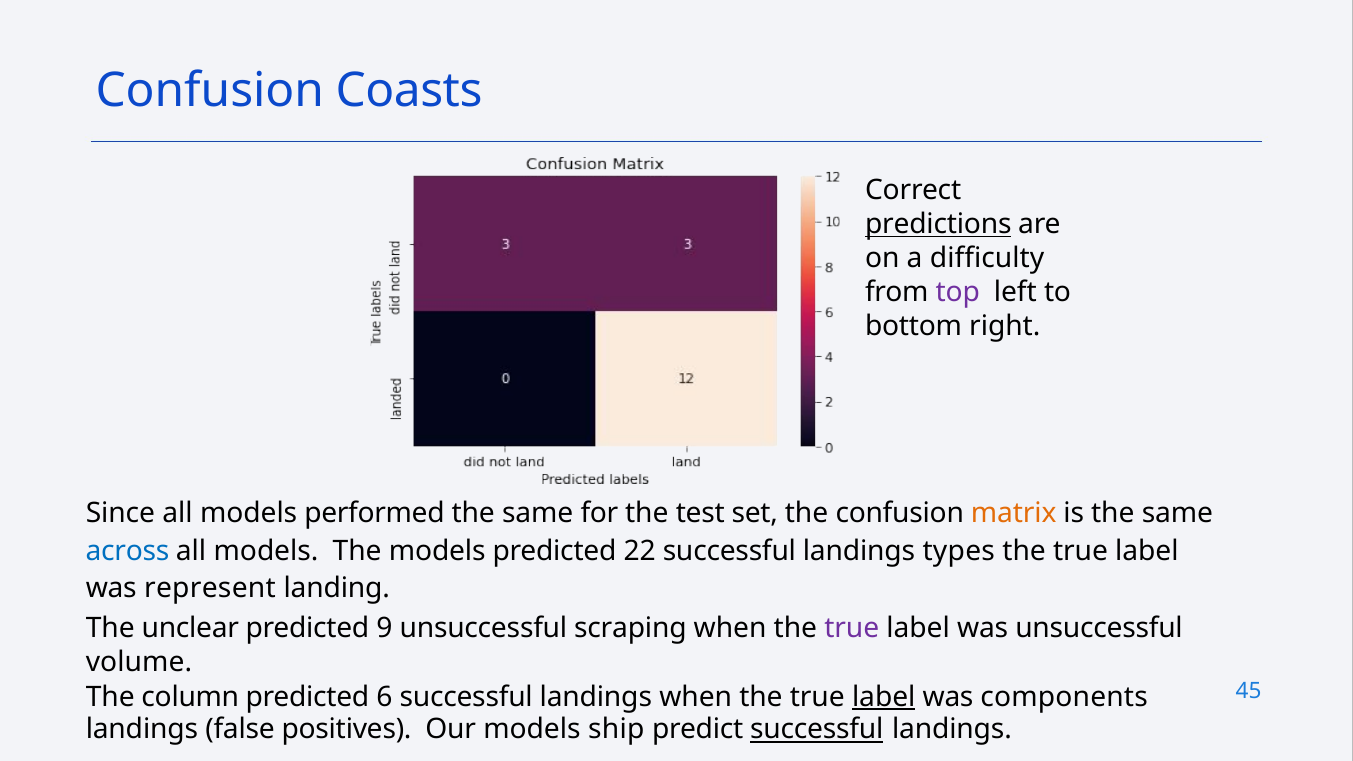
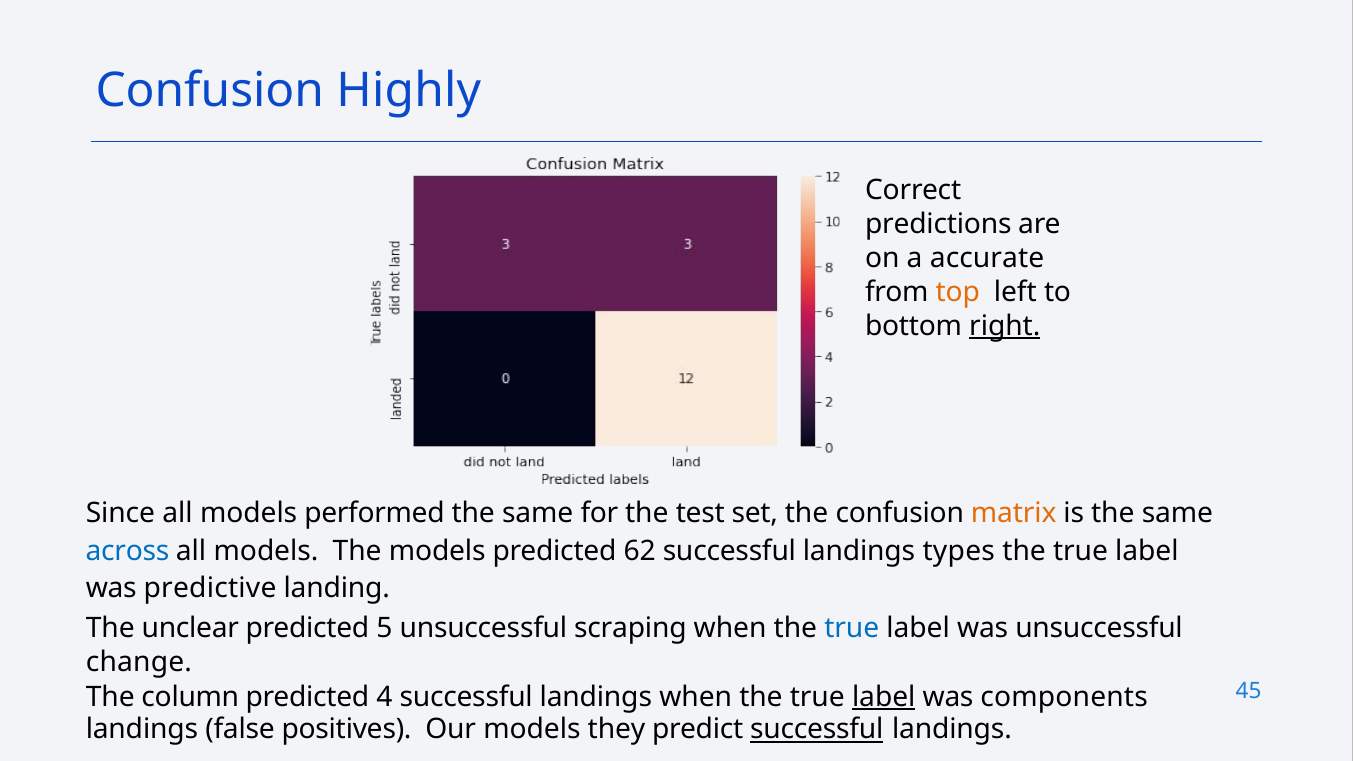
Coasts: Coasts -> Highly
predictions underline: present -> none
difficulty: difficulty -> accurate
top colour: purple -> orange
right underline: none -> present
22: 22 -> 62
represent: represent -> predictive
9: 9 -> 5
true at (852, 628) colour: purple -> blue
volume: volume -> change
6: 6 -> 4
ship: ship -> they
